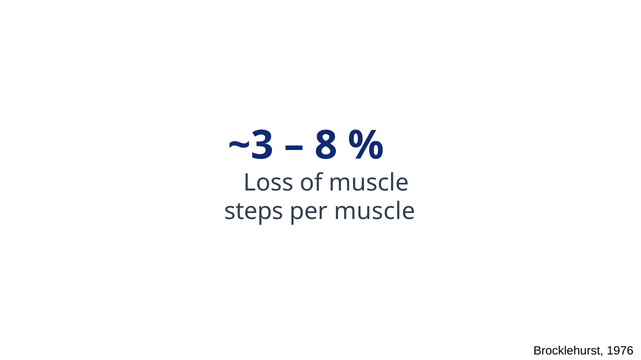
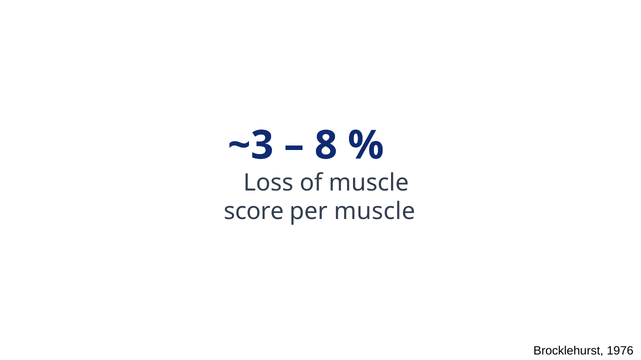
steps: steps -> score
